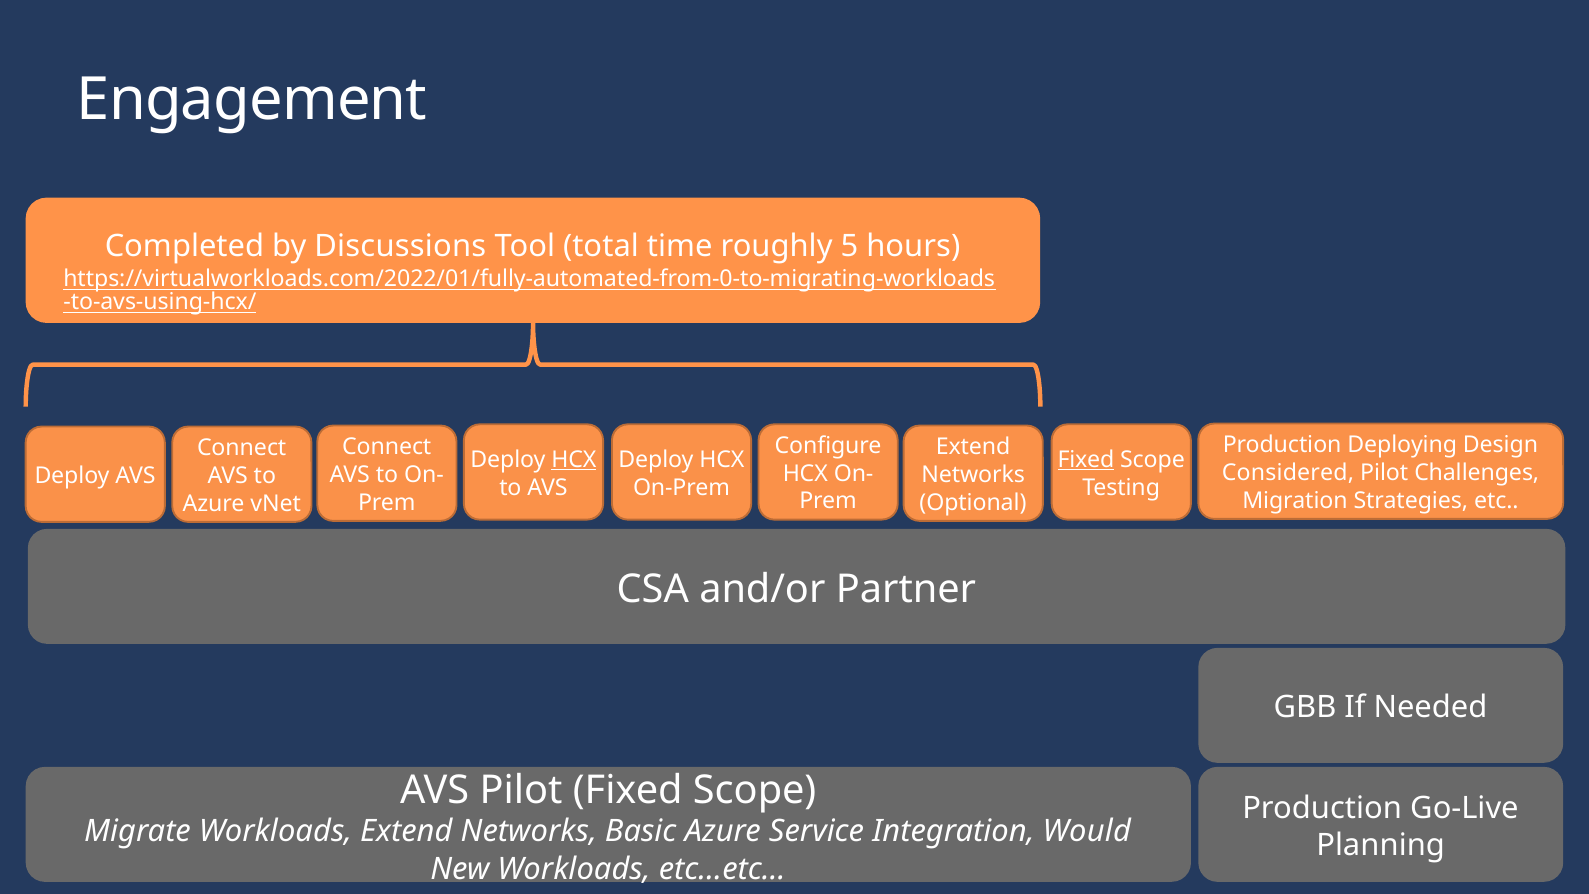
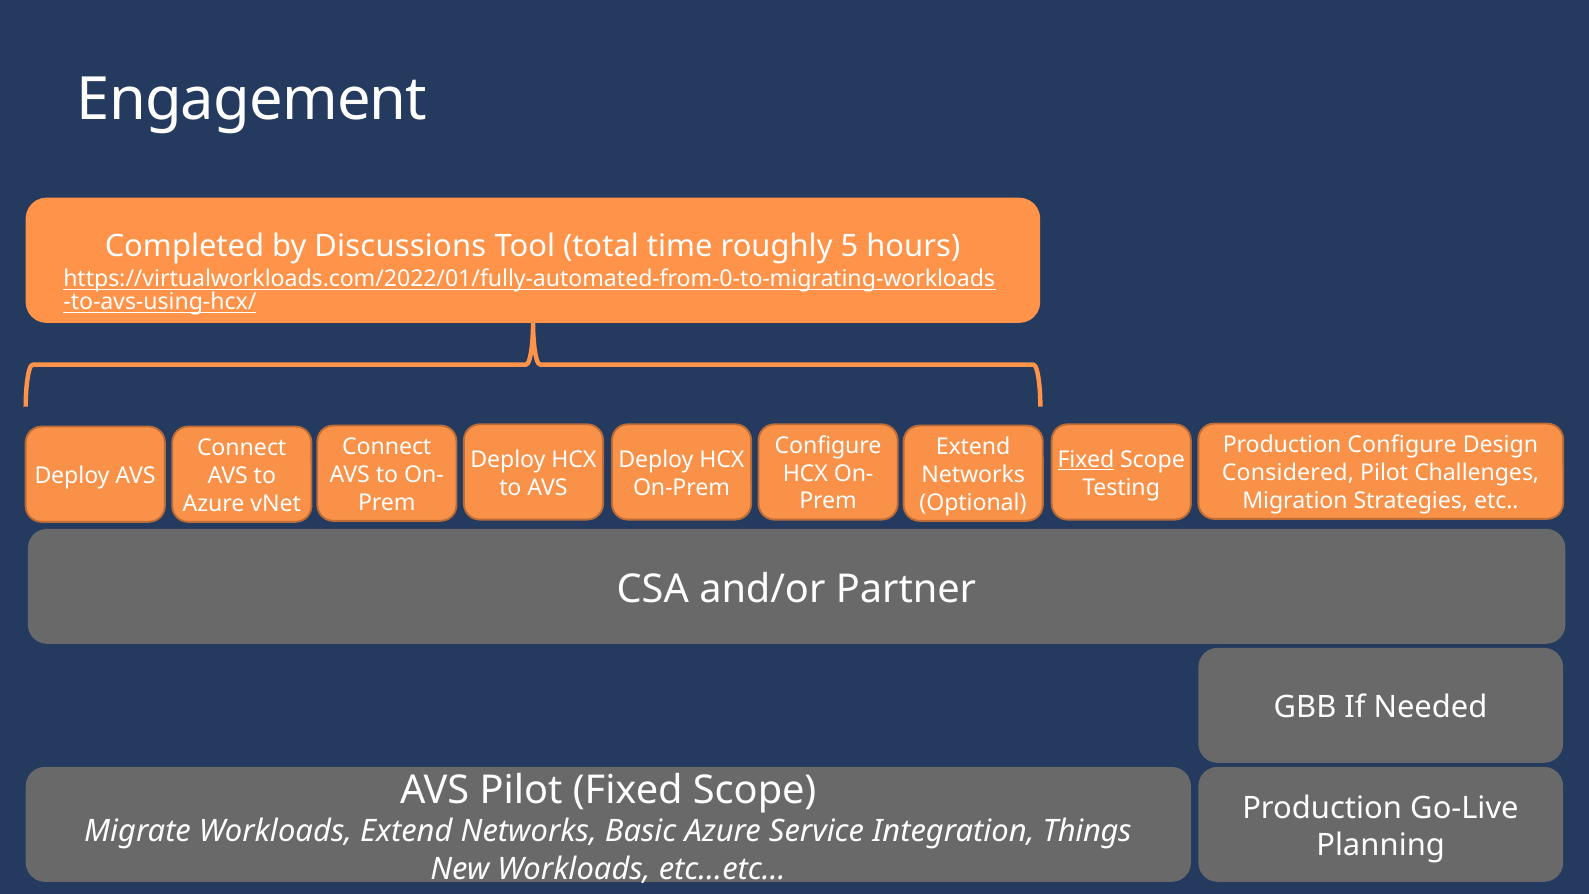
Production Deploying: Deploying -> Configure
HCX at (574, 460) underline: present -> none
Would: Would -> Things
